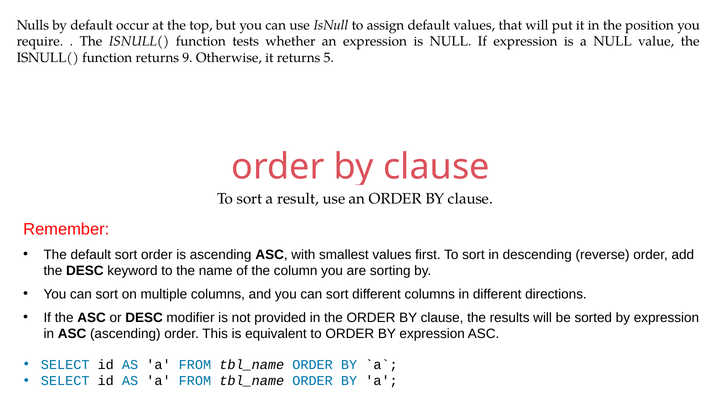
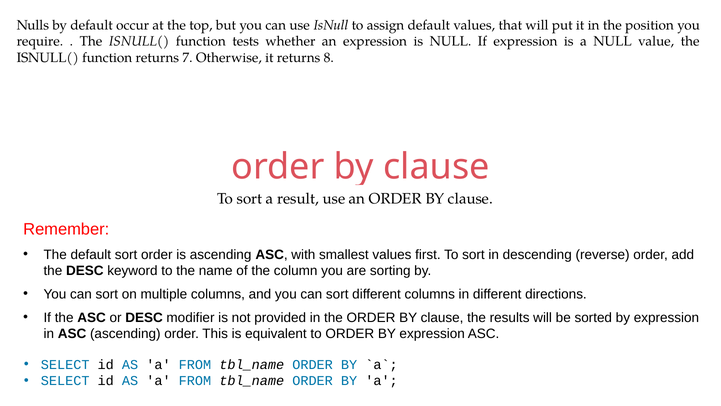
9: 9 -> 7
5: 5 -> 8
